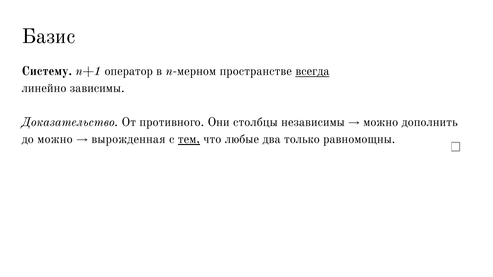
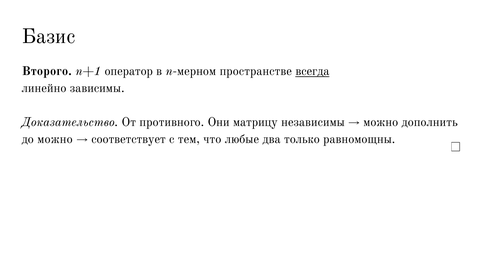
Систему: Систему -> Второго
столбцы: столбцы -> матрицу
вырожденная: вырожденная -> соответствует
тем underline: present -> none
